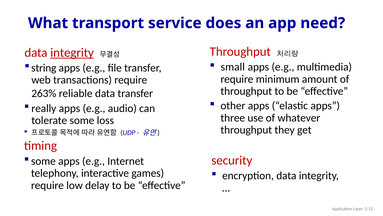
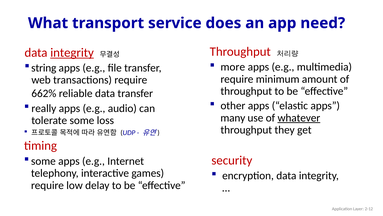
small: small -> more
263%: 263% -> 662%
three: three -> many
whatever underline: none -> present
